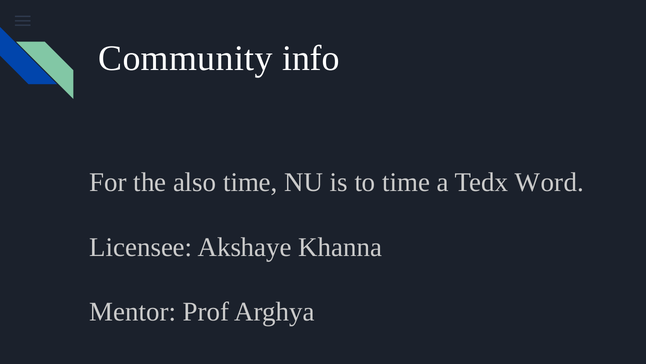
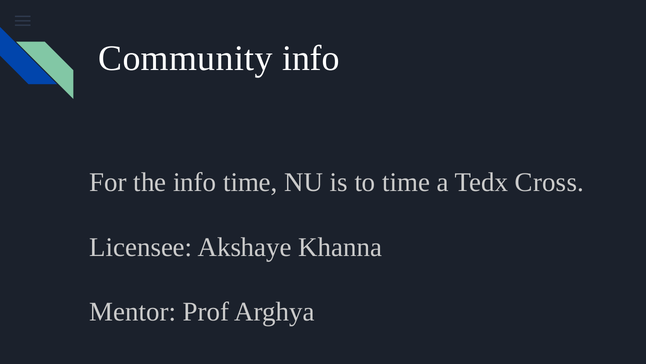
the also: also -> info
Word: Word -> Cross
